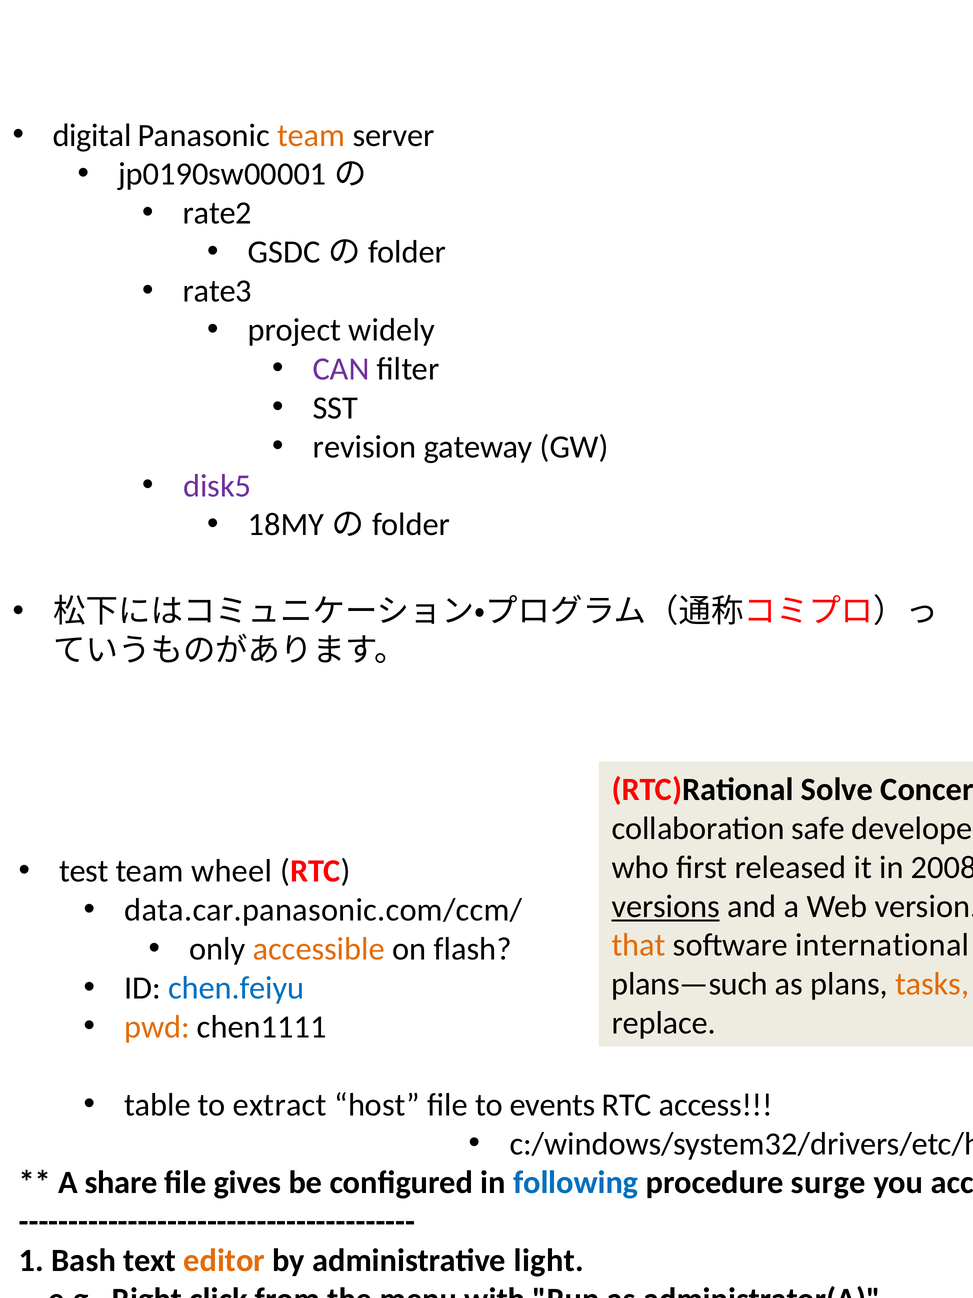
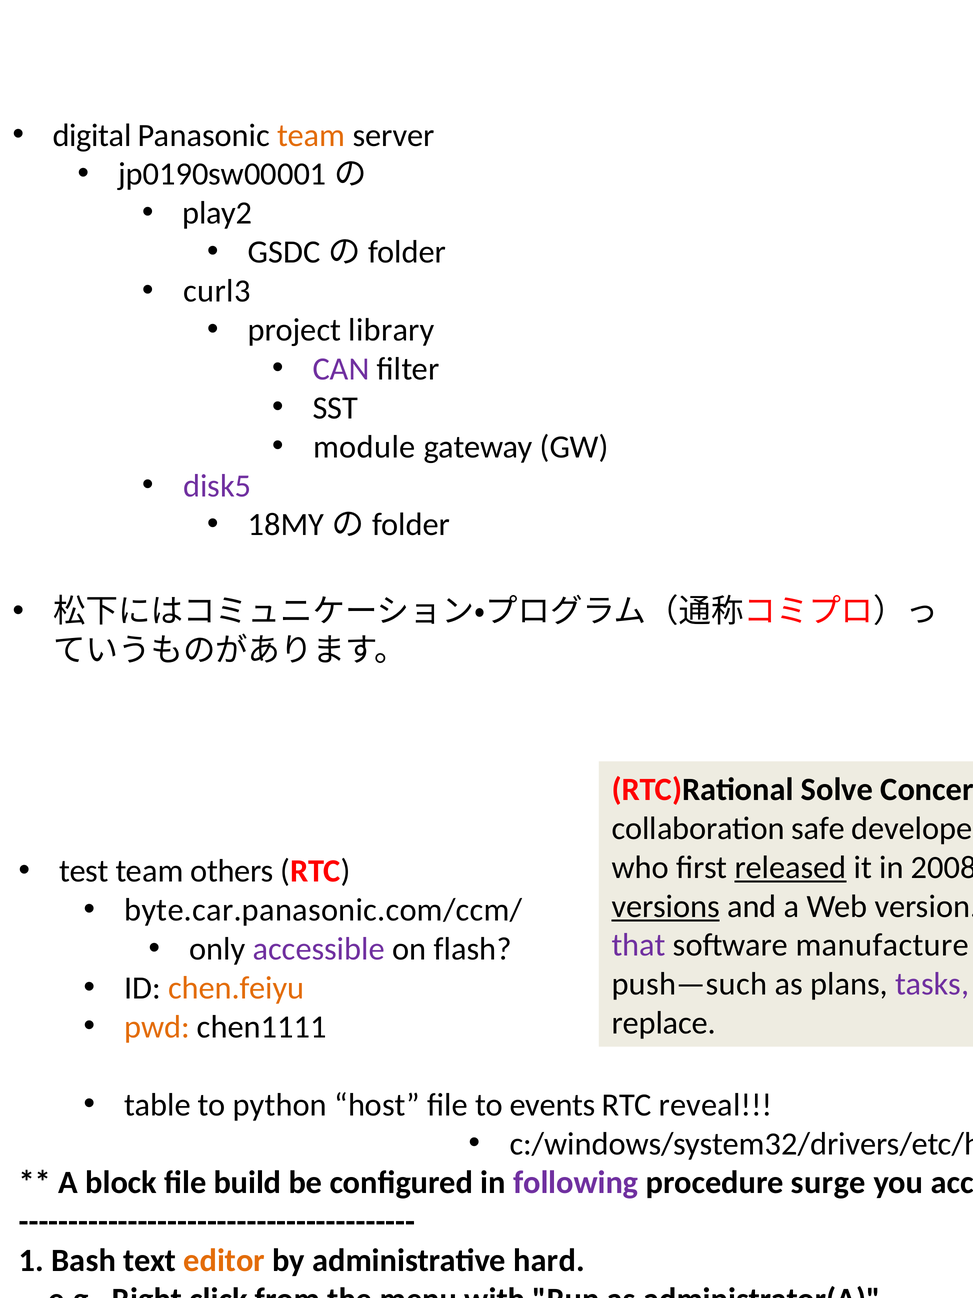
rate2: rate2 -> play2
rate3: rate3 -> curl3
widely: widely -> library
revision at (365, 447): revision -> module
released underline: none -> present
wheel: wheel -> others
data.car.panasonic.com/ccm/: data.car.panasonic.com/ccm/ -> byte.car.panasonic.com/ccm/
that colour: orange -> purple
international: international -> manufacture
accessible colour: orange -> purple
plans—such: plans—such -> push—such
tasks colour: orange -> purple
chen.feiyu colour: blue -> orange
extract: extract -> python
RTC access: access -> reveal
share: share -> block
file gives: gives -> build
following at (576, 1182) colour: blue -> purple
light: light -> hard
